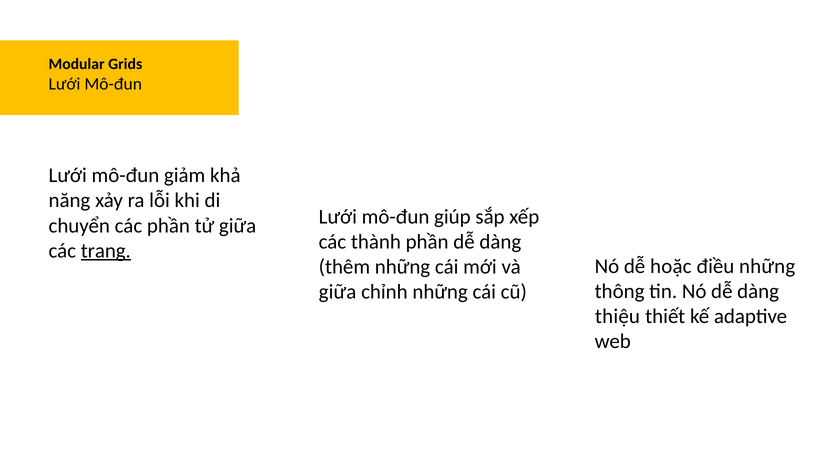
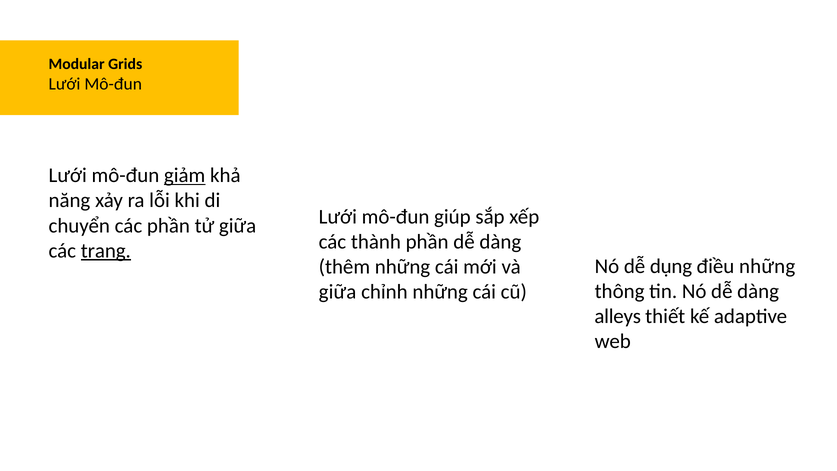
giảm underline: none -> present
hoặc: hoặc -> dụng
thiệu: thiệu -> alleys
